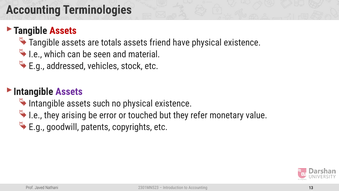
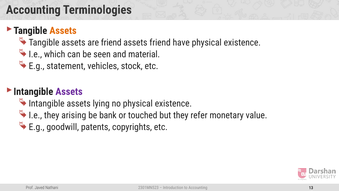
Assets at (63, 31) colour: red -> orange
are totals: totals -> friend
addressed: addressed -> statement
such: such -> lying
error: error -> bank
